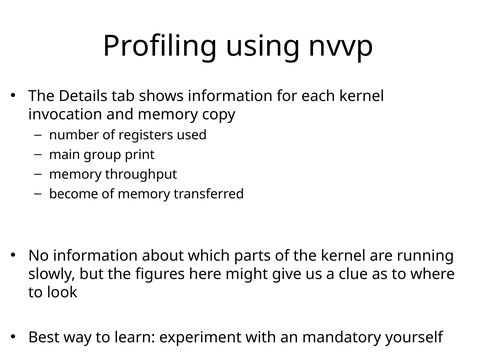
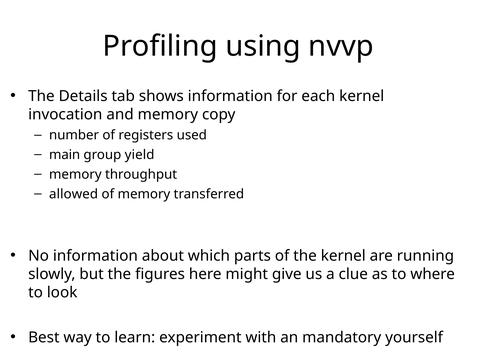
print: print -> yield
become: become -> allowed
